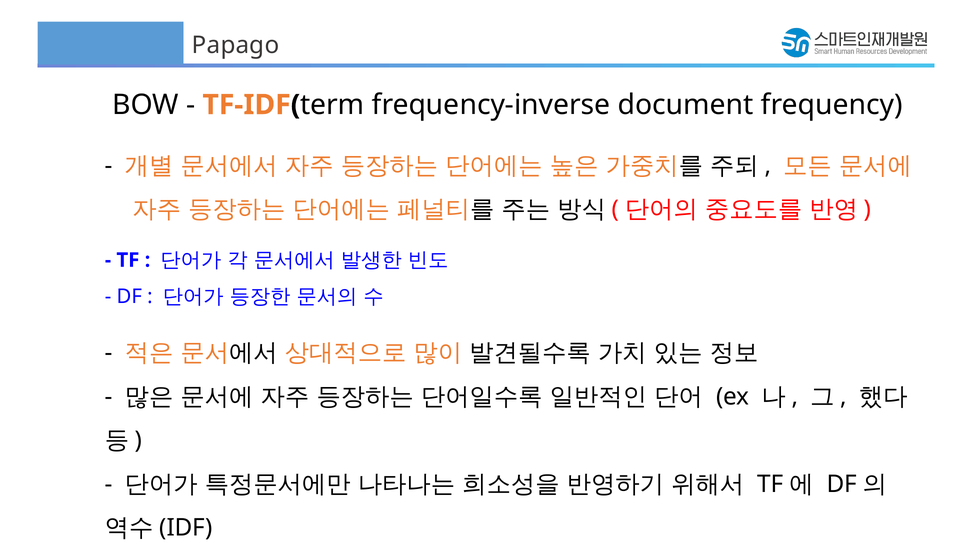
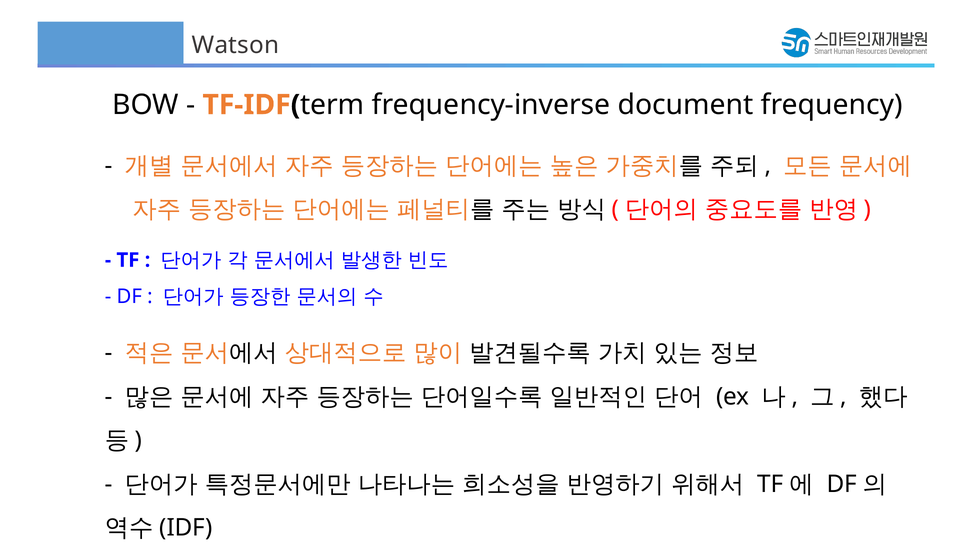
Papago: Papago -> Watson
